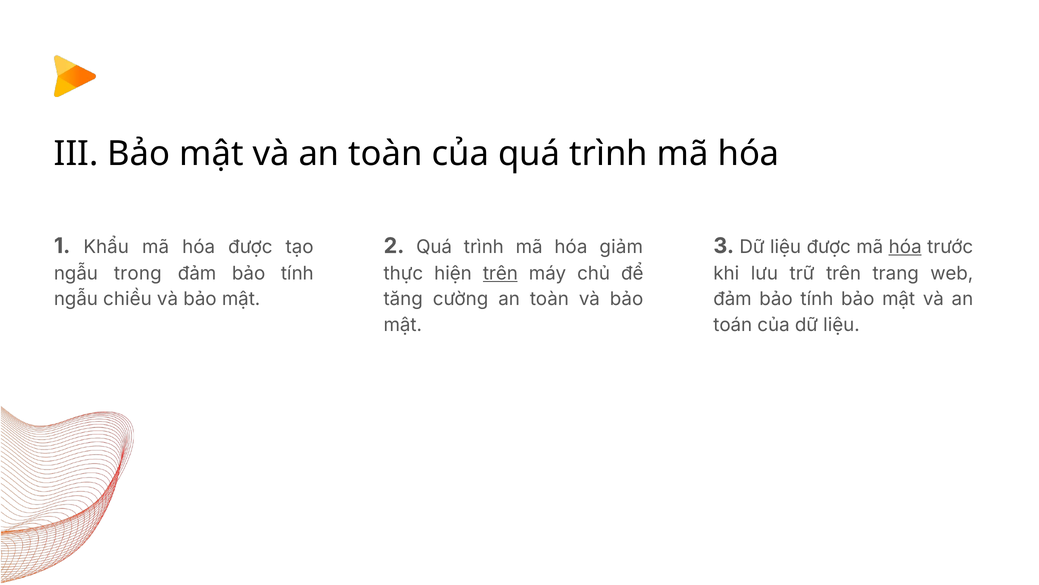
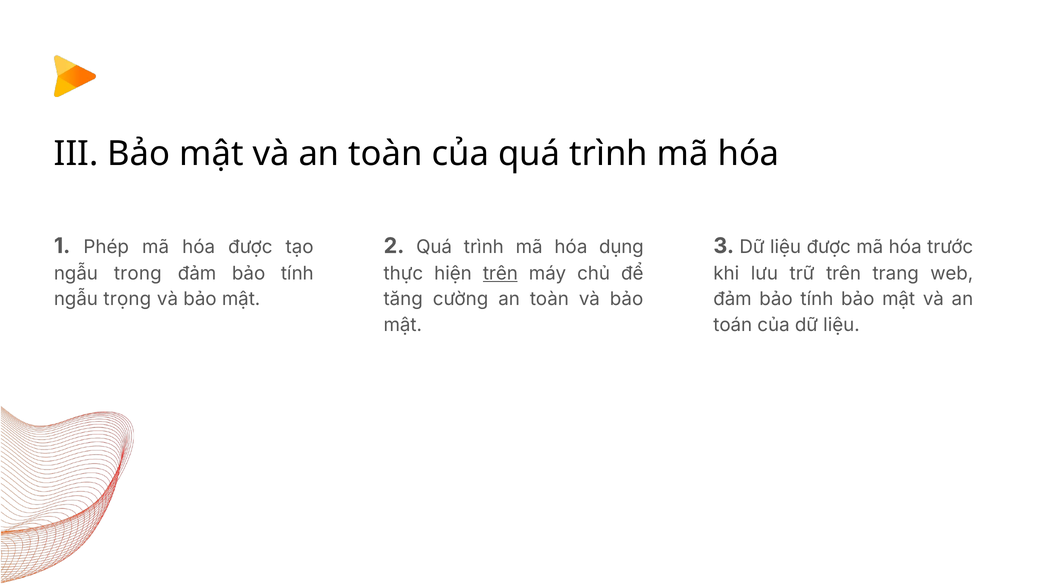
Khẩu: Khẩu -> Phép
giảm: giảm -> dụng
hóa at (905, 247) underline: present -> none
chiều: chiều -> trọng
